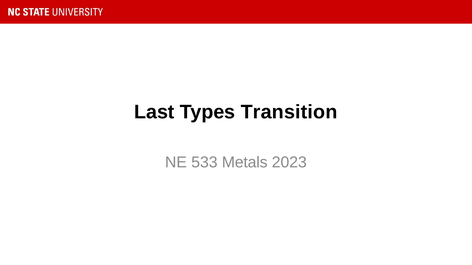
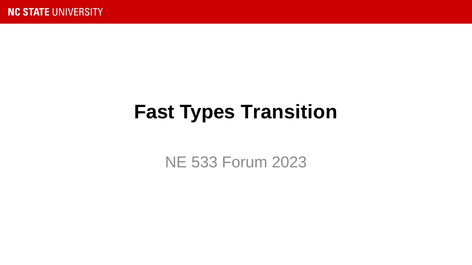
Last: Last -> Fast
Metals: Metals -> Forum
